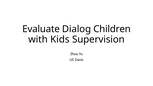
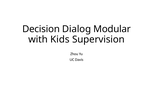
Evaluate: Evaluate -> Decision
Children: Children -> Modular
